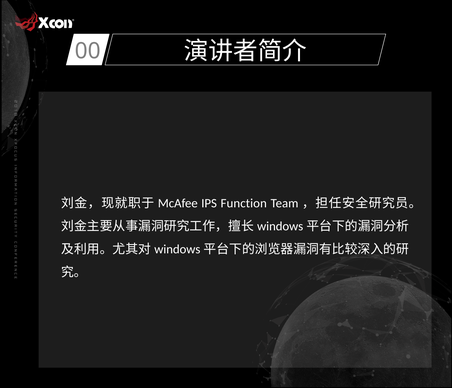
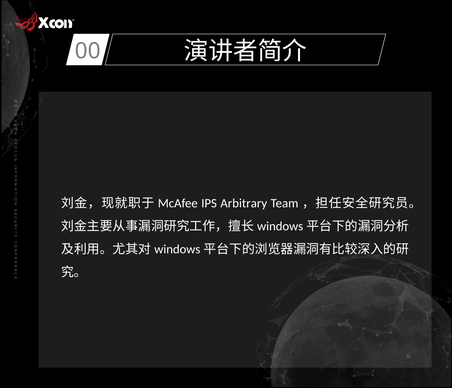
Function: Function -> Arbitrary
